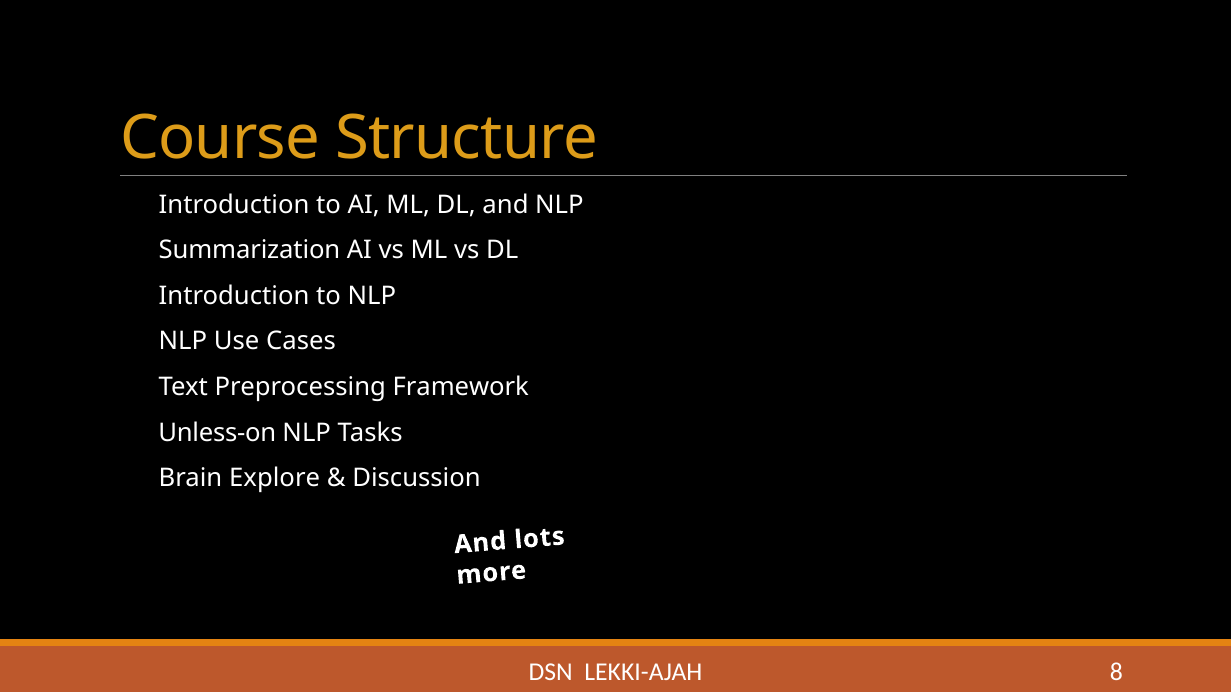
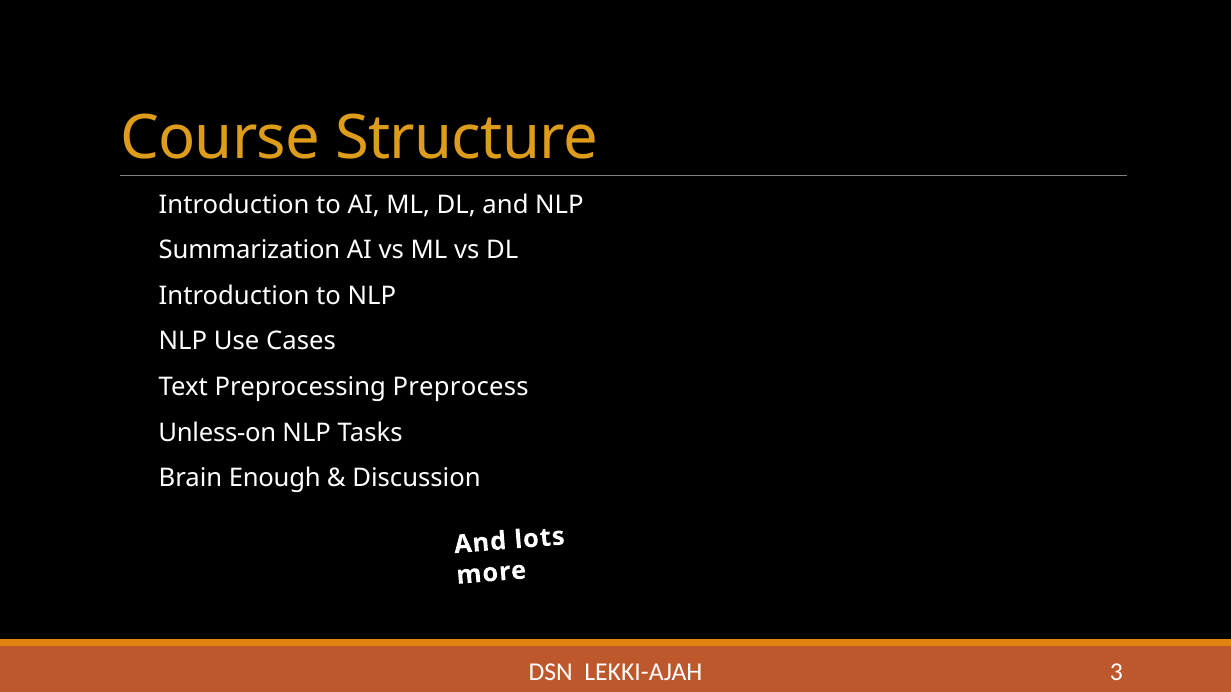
Framework: Framework -> Preprocess
Explore: Explore -> Enough
8: 8 -> 3
